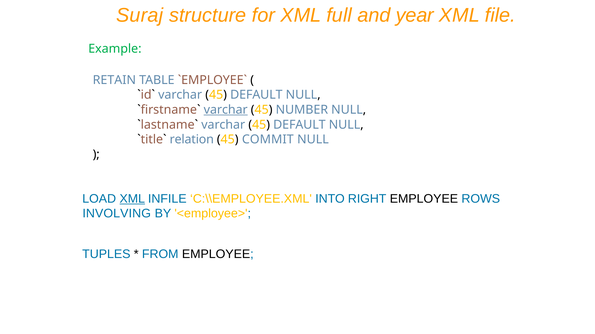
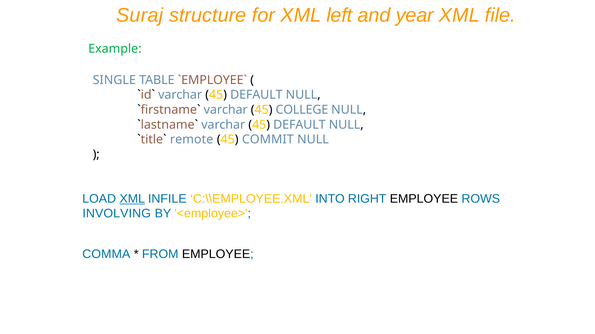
full: full -> left
RETAIN: RETAIN -> SINGLE
varchar at (226, 110) underline: present -> none
NUMBER: NUMBER -> COLLEGE
relation: relation -> remote
TUPLES: TUPLES -> COMMA
